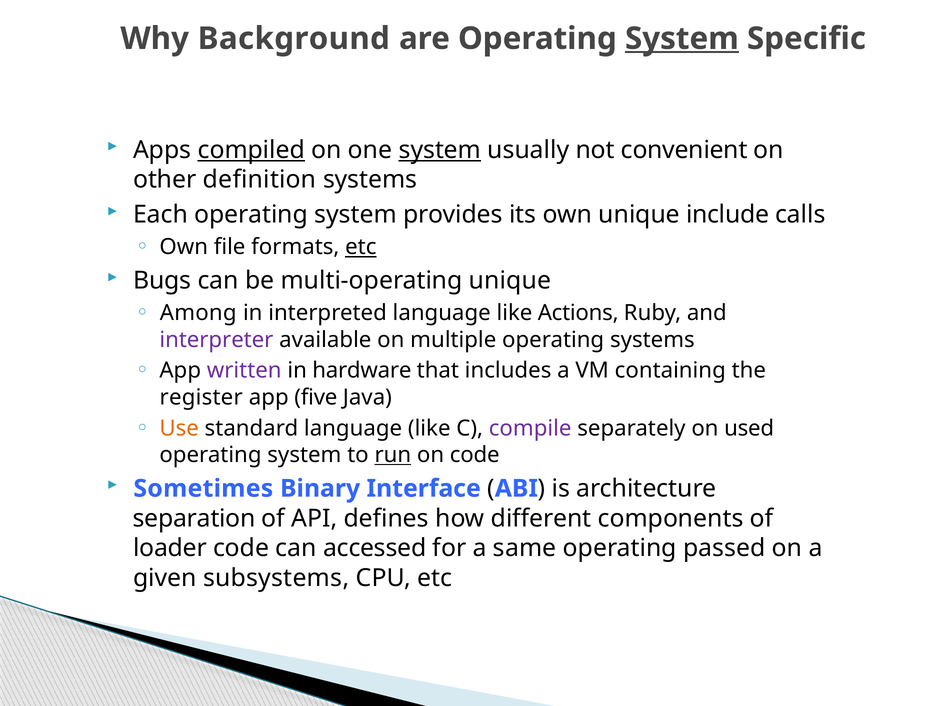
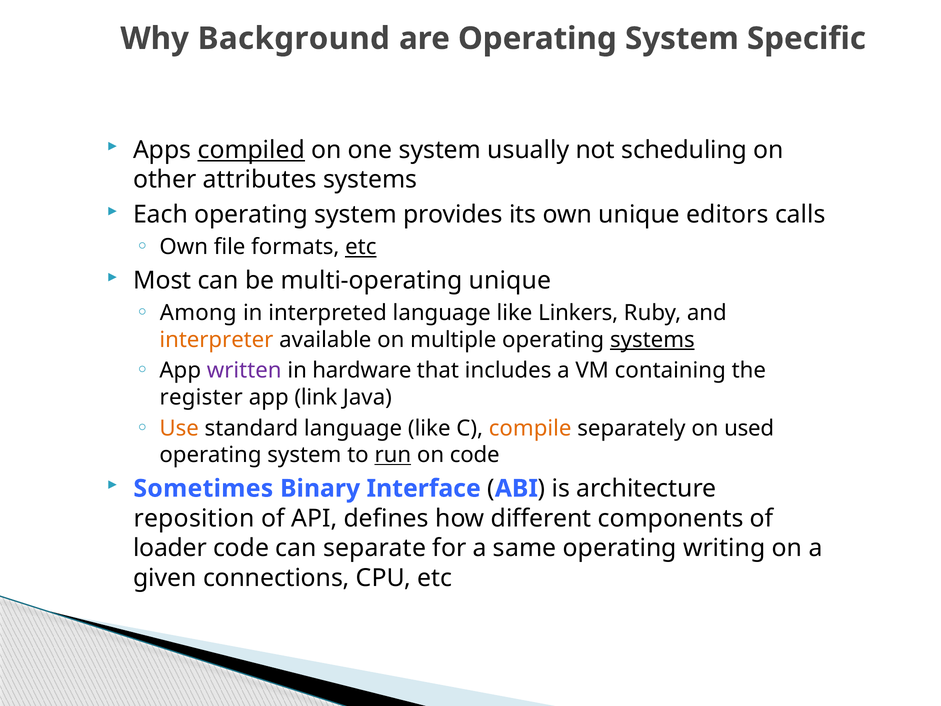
System at (682, 39) underline: present -> none
system at (440, 150) underline: present -> none
convenient: convenient -> scheduling
definition: definition -> attributes
include: include -> editors
Bugs: Bugs -> Most
Actions: Actions -> Linkers
interpreter colour: purple -> orange
systems at (652, 340) underline: none -> present
five: five -> link
compile colour: purple -> orange
separation: separation -> reposition
accessed: accessed -> separate
passed: passed -> writing
subsystems: subsystems -> connections
